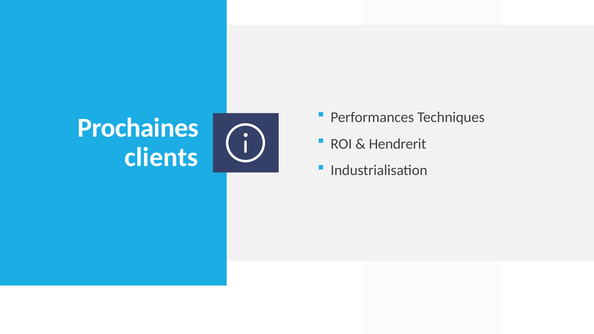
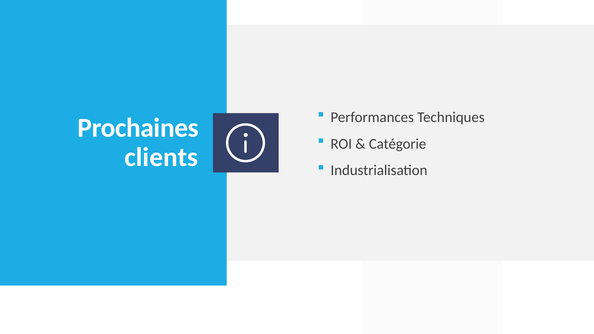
Hendrerit: Hendrerit -> Catégorie
